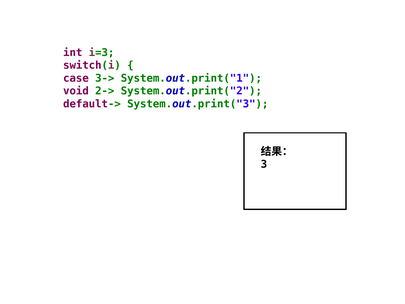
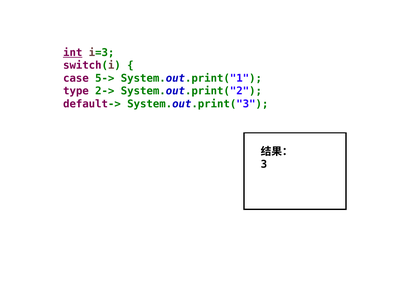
int underline: none -> present
3->: 3-> -> 5->
void: void -> type
